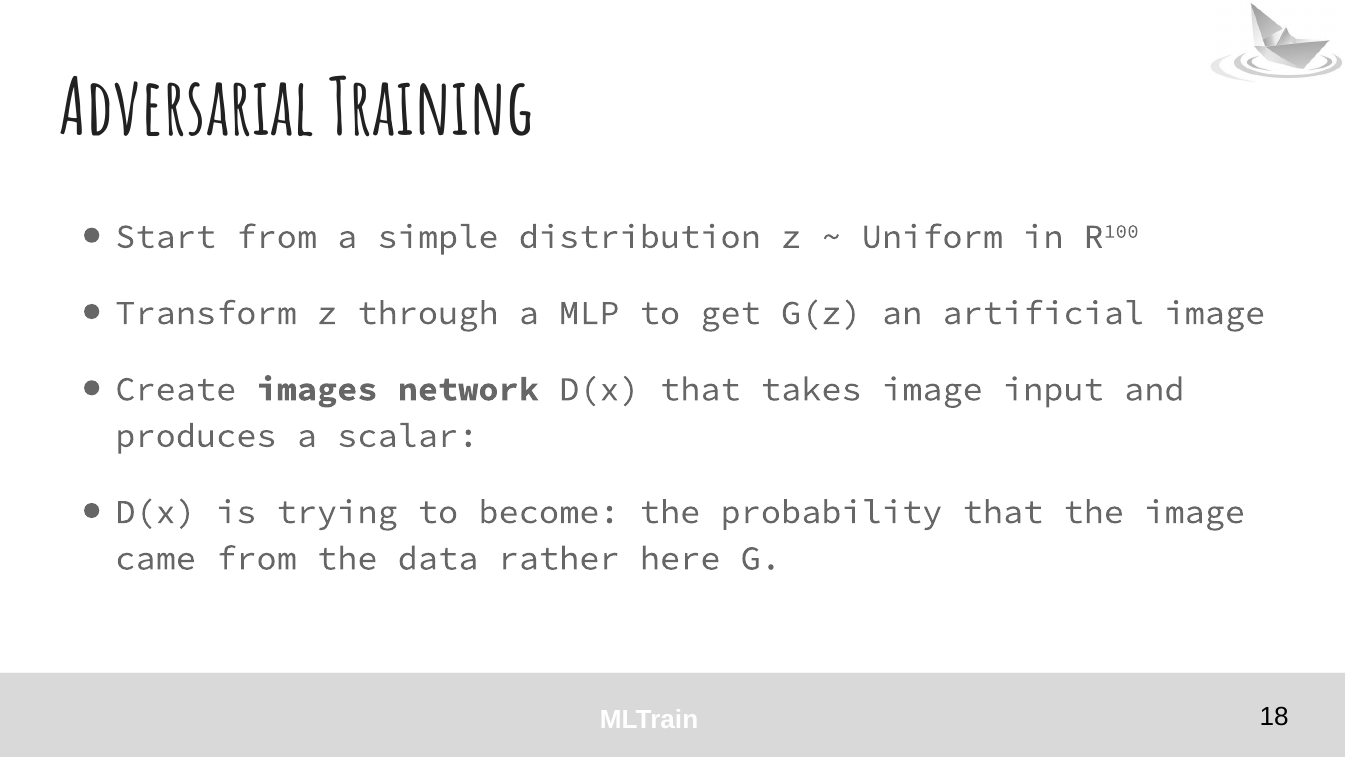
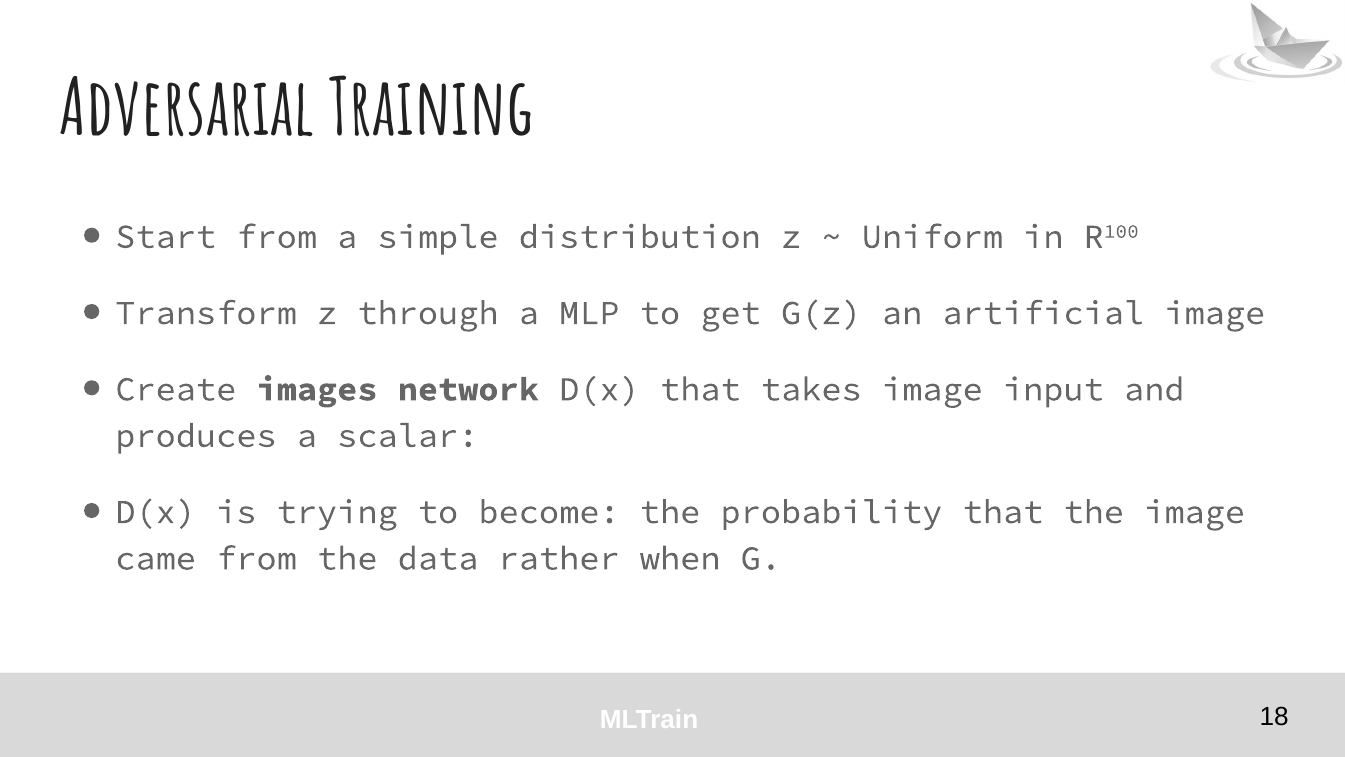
here: here -> when
